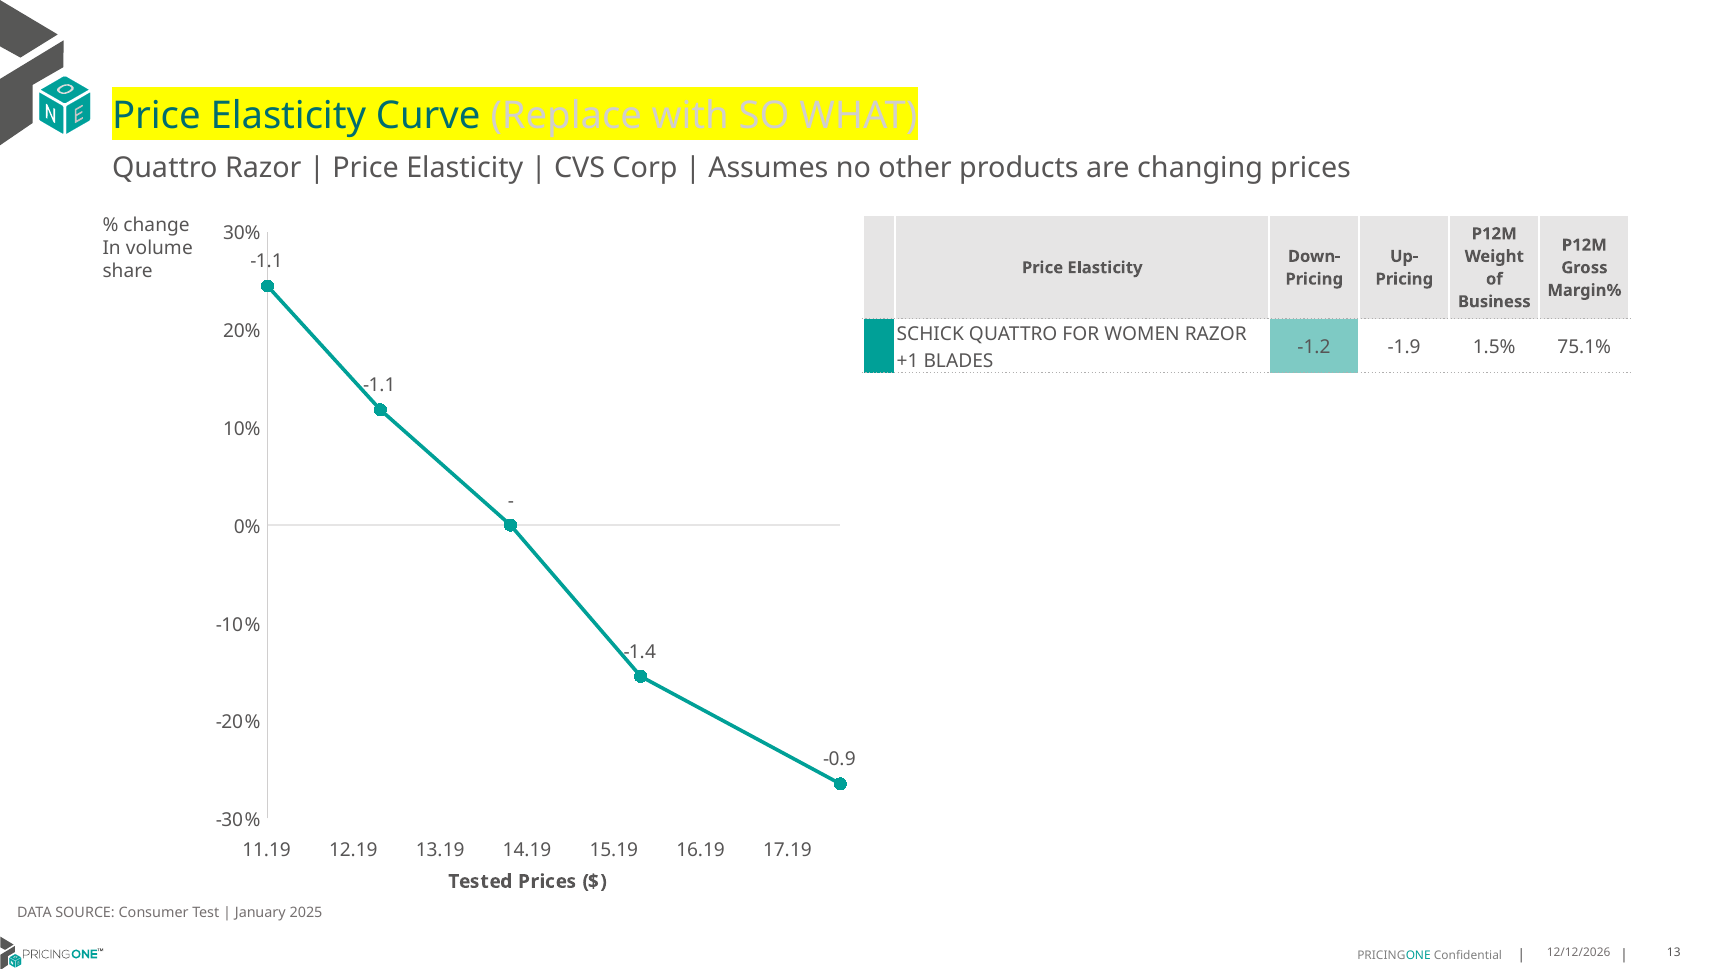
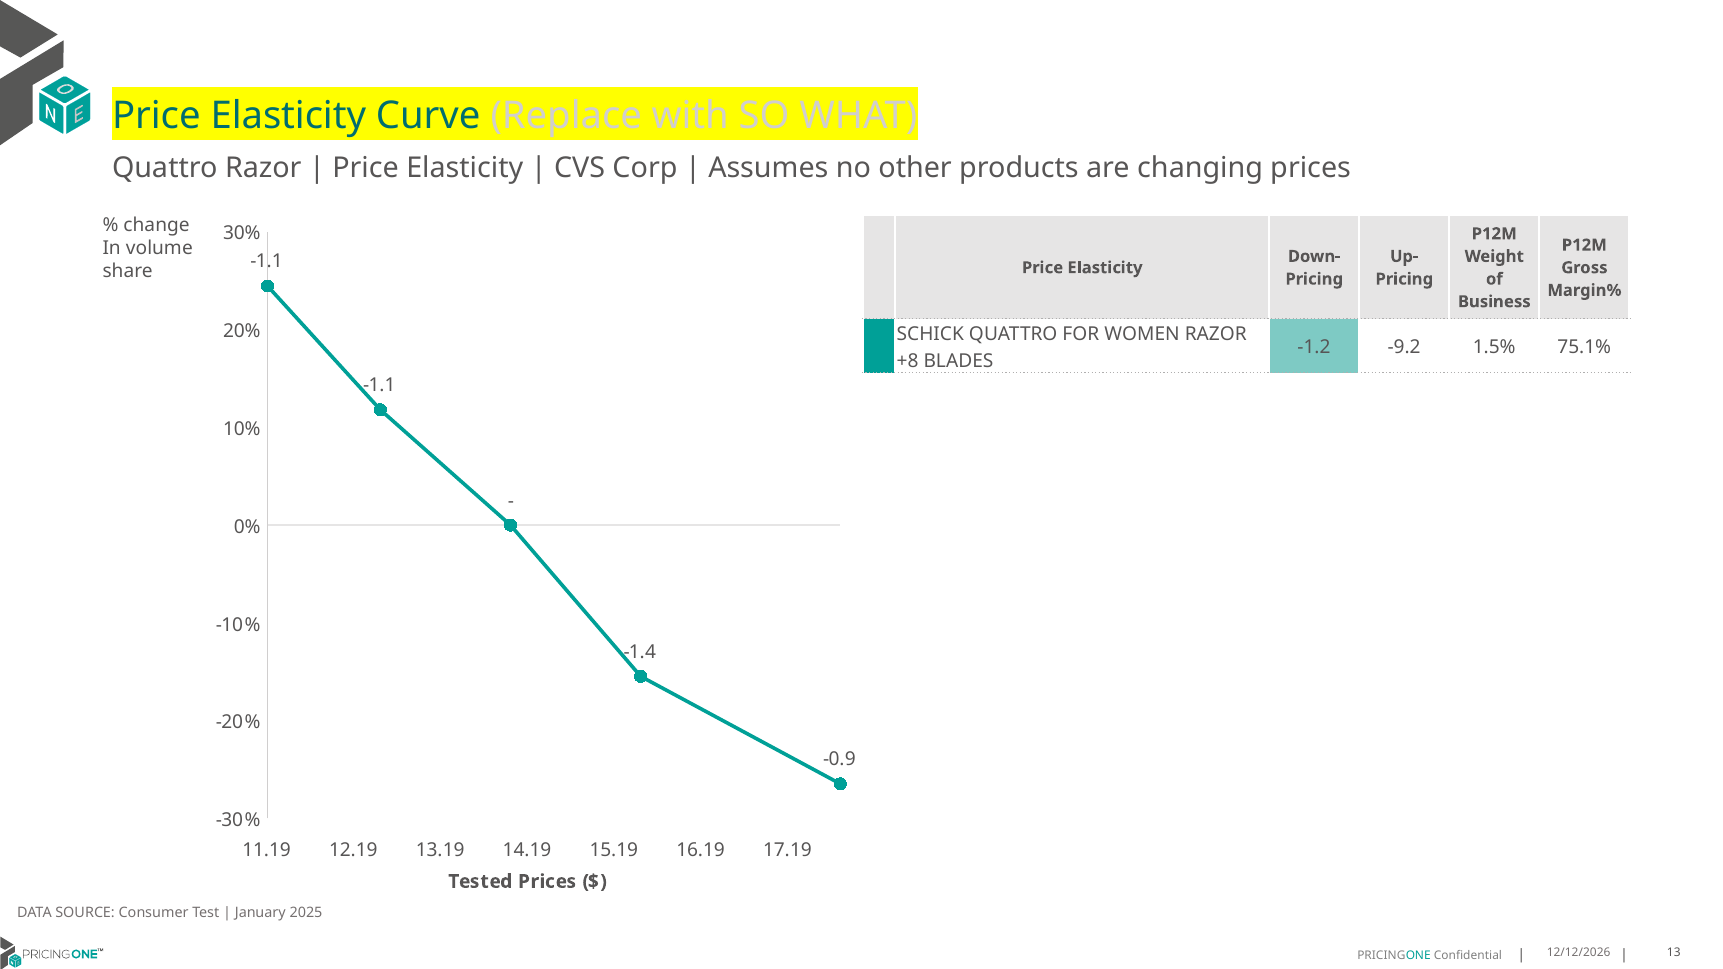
-1.9: -1.9 -> -9.2
+1: +1 -> +8
